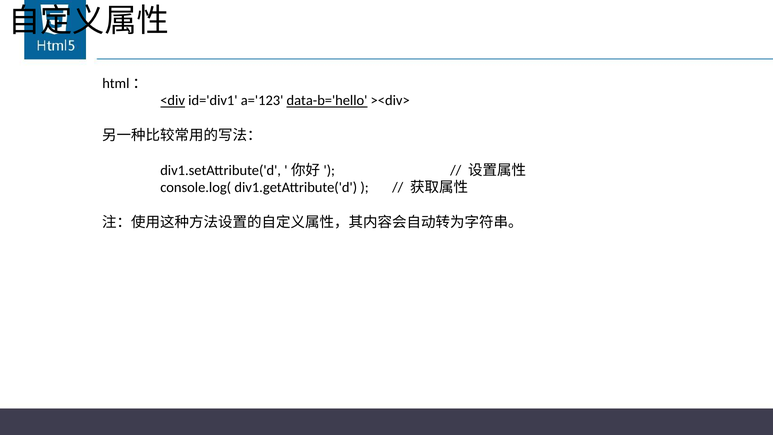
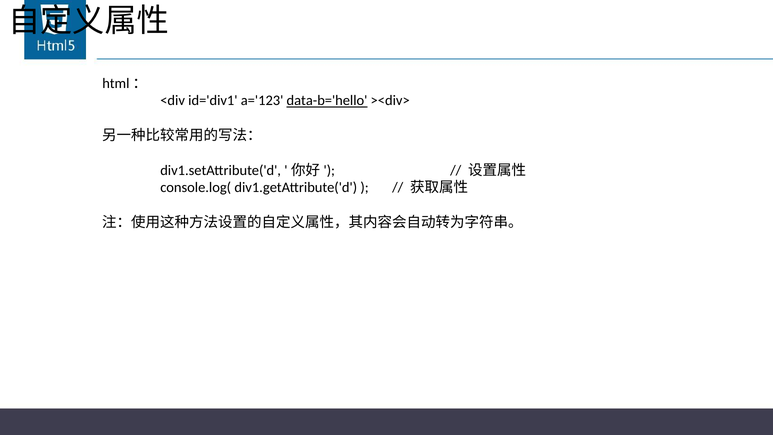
<div underline: present -> none
